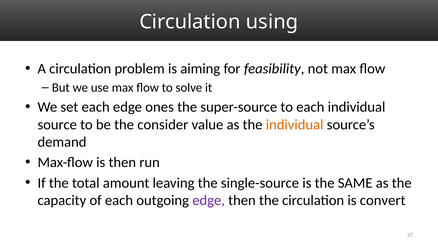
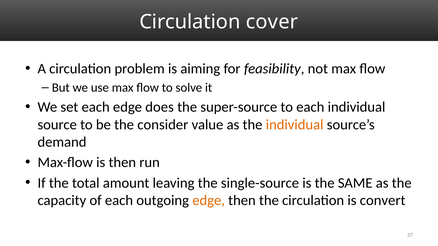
using: using -> cover
ones: ones -> does
edge at (209, 201) colour: purple -> orange
